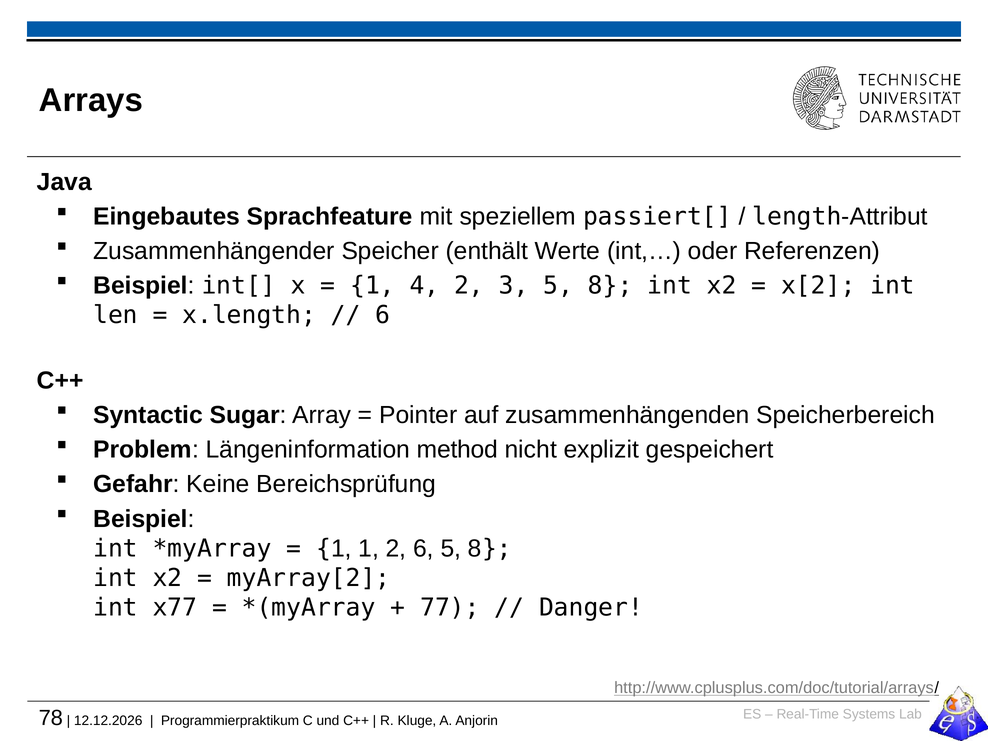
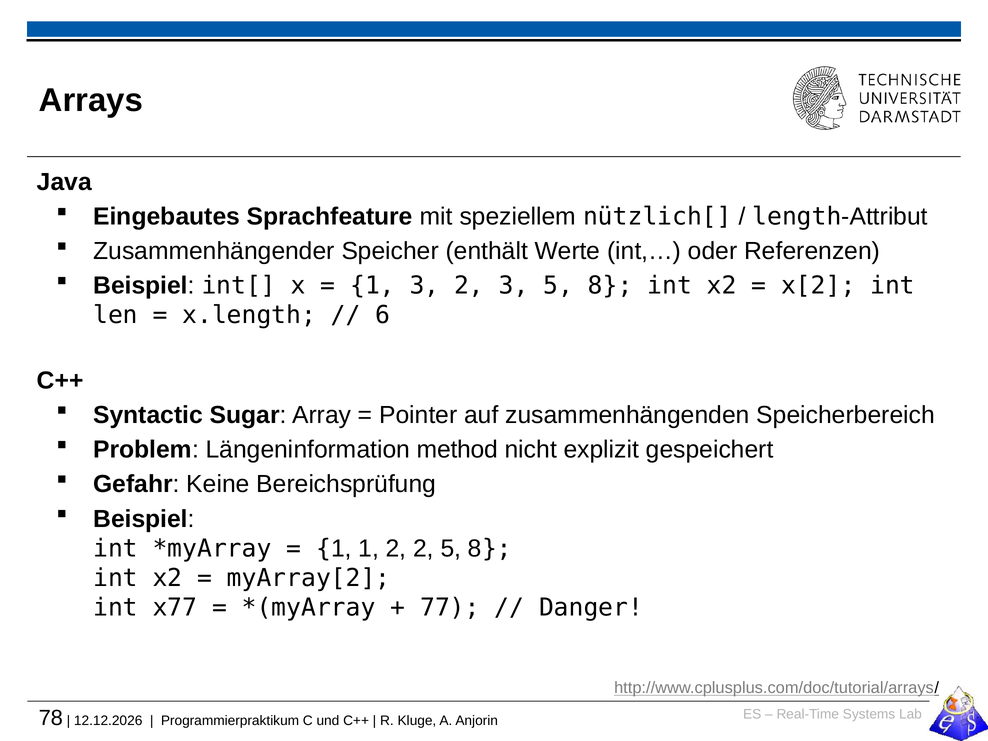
passiert[: passiert[ -> nützlich[
1 4: 4 -> 3
2 6: 6 -> 2
